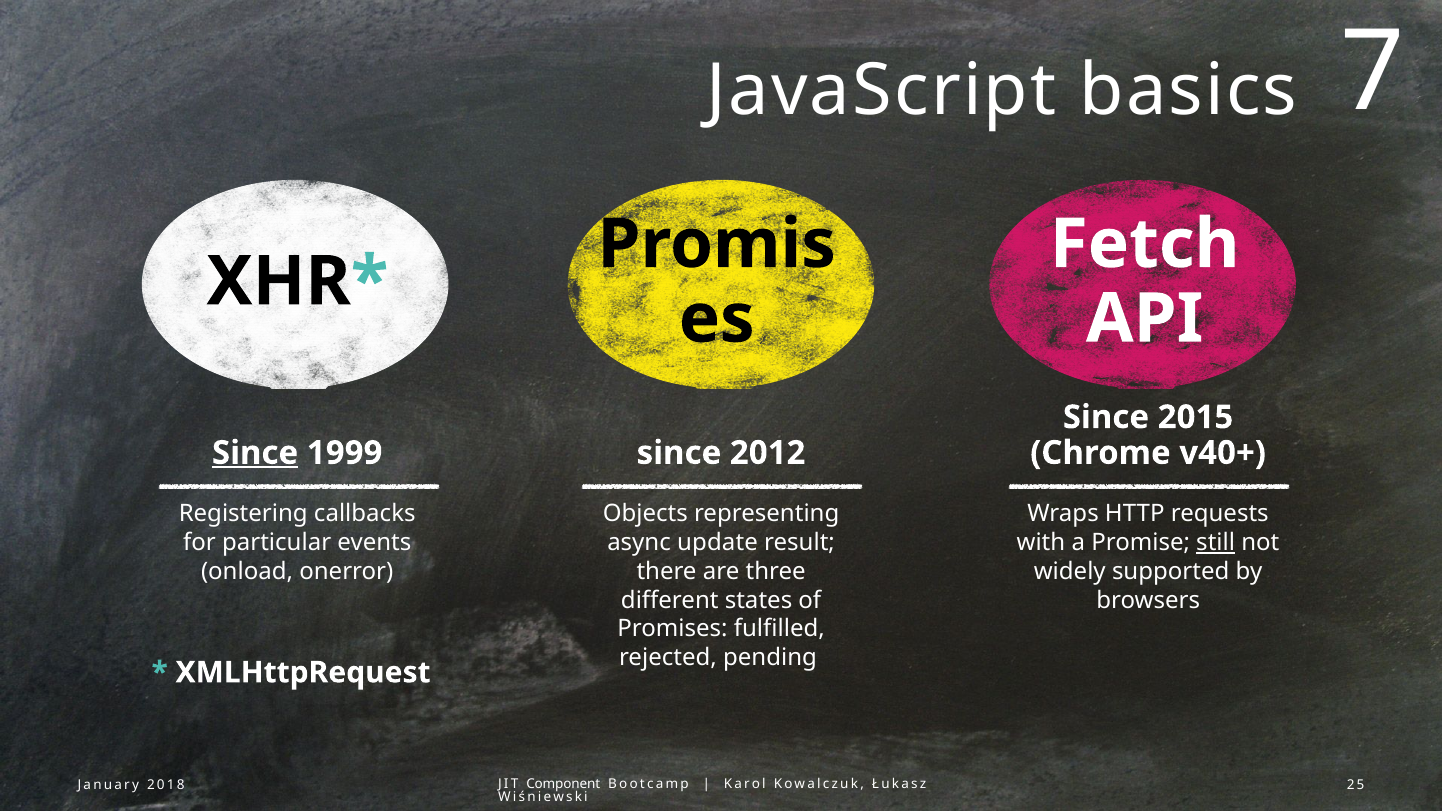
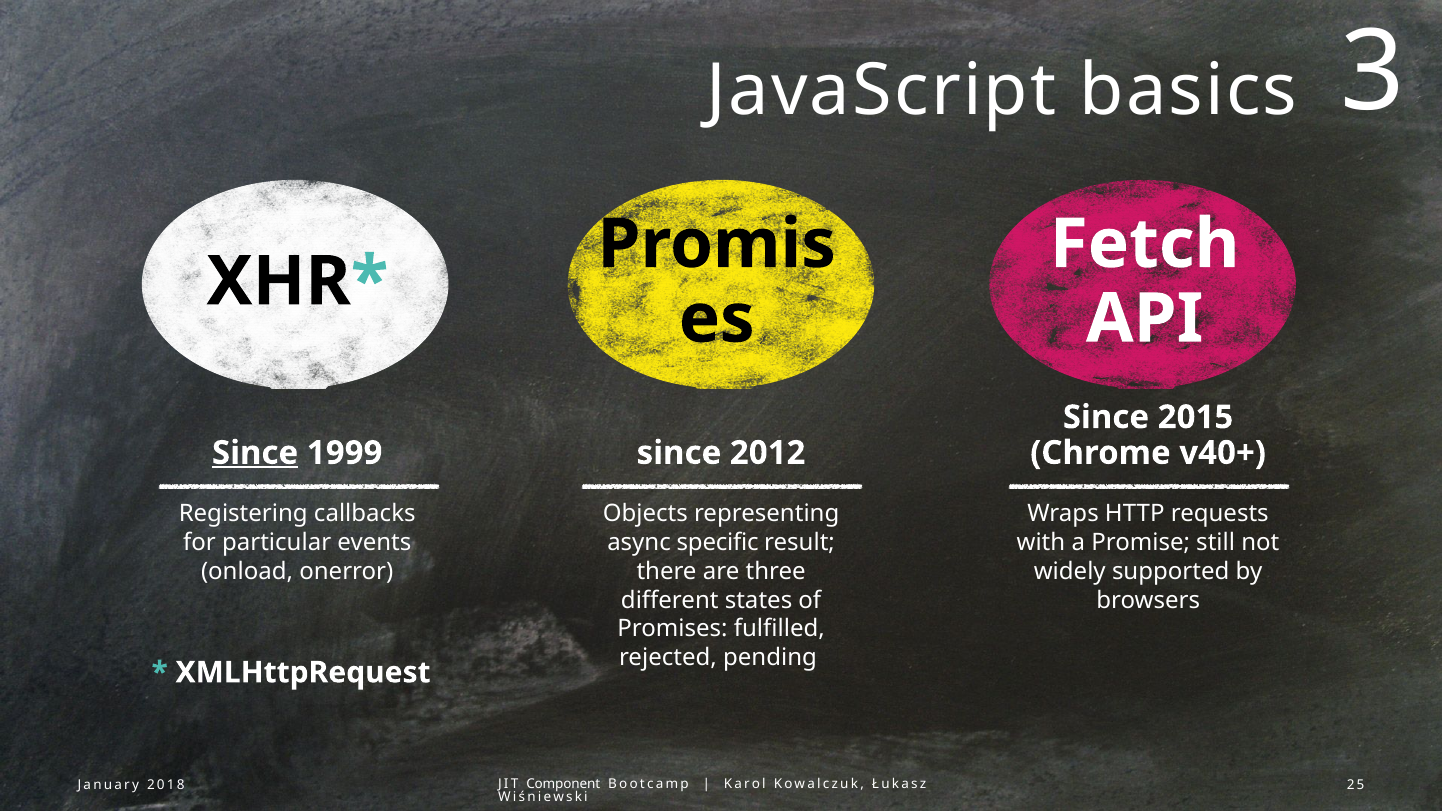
7: 7 -> 3
update: update -> specific
still underline: present -> none
